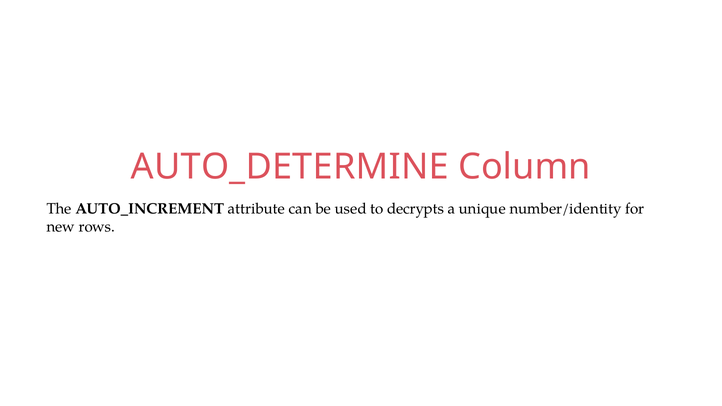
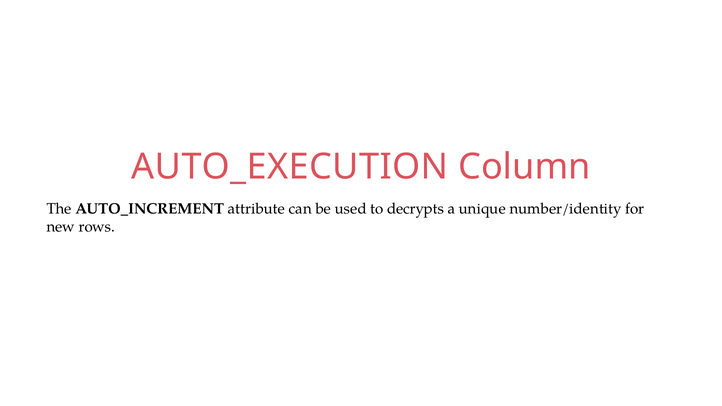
AUTO_DETERMINE: AUTO_DETERMINE -> AUTO_EXECUTION
